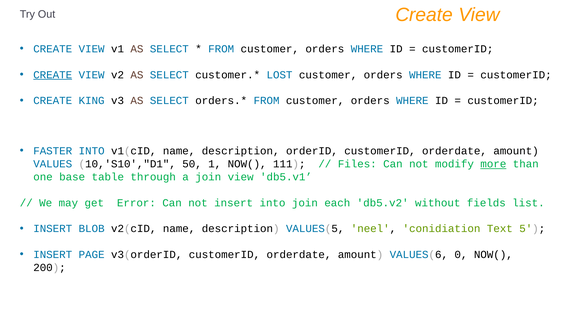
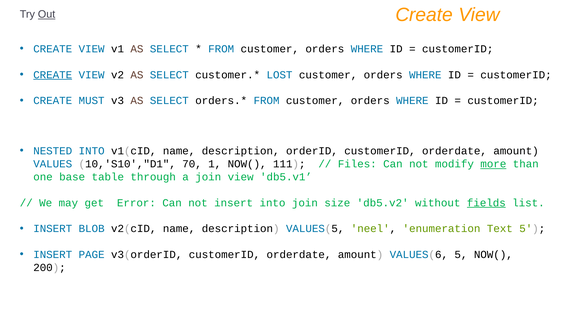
Out underline: none -> present
KING: KING -> MUST
FASTER: FASTER -> NESTED
50: 50 -> 70
each: each -> size
fields underline: none -> present
conidiation: conidiation -> enumeration
VALUES(6 0: 0 -> 5
